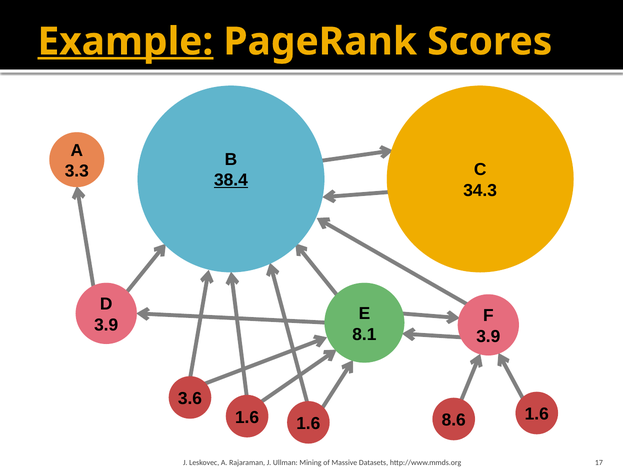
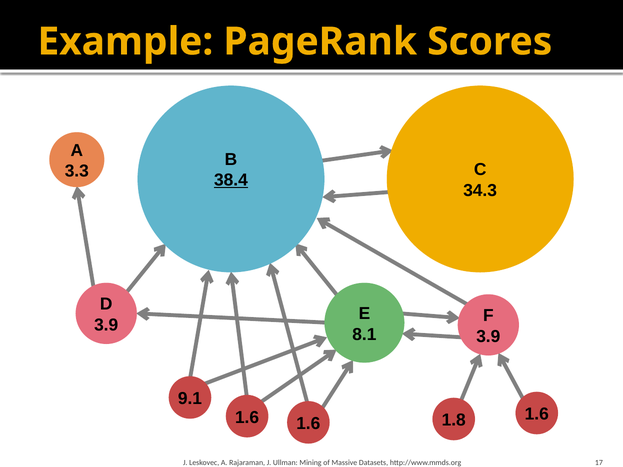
Example underline: present -> none
3.6: 3.6 -> 9.1
8.6: 8.6 -> 1.8
